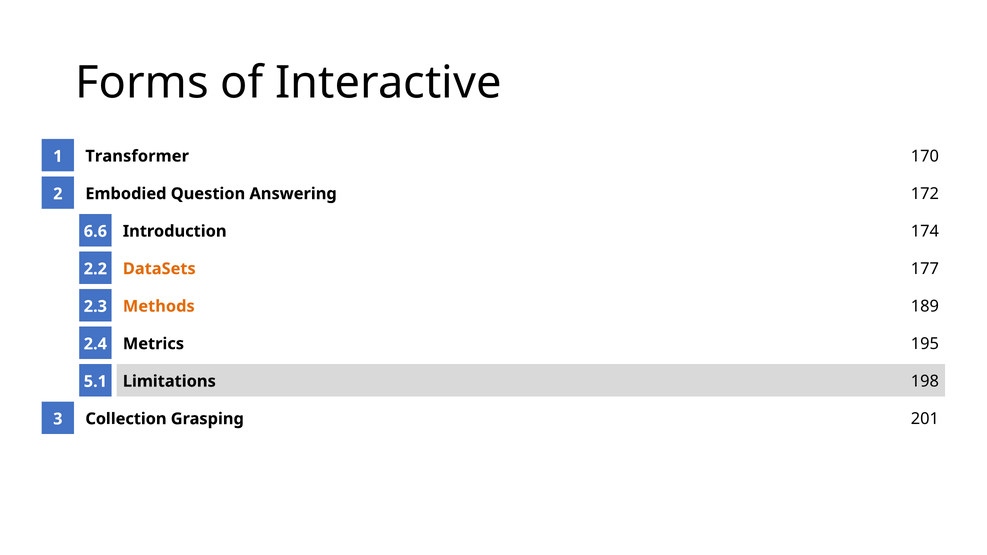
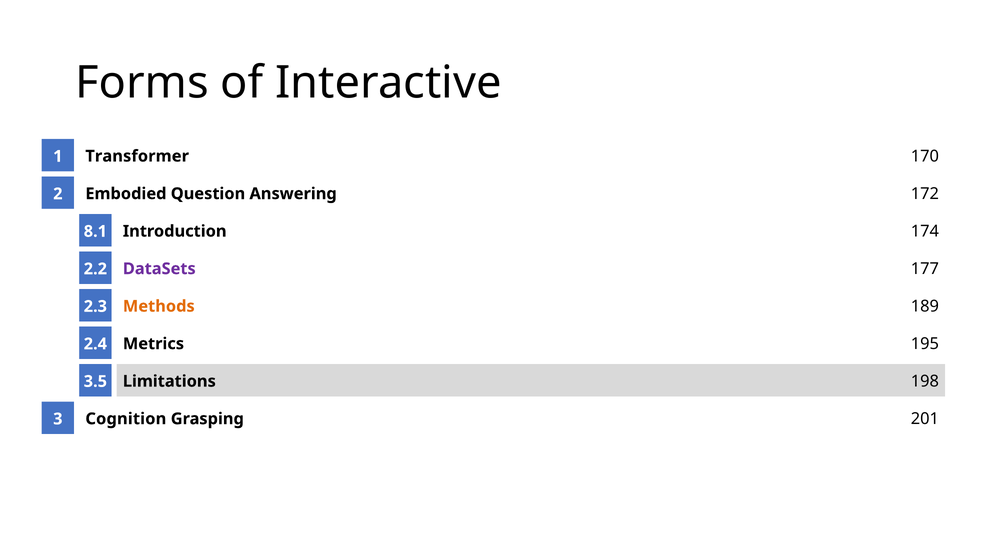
6.6: 6.6 -> 8.1
DataSets colour: orange -> purple
5.1: 5.1 -> 3.5
Collection: Collection -> Cognition
